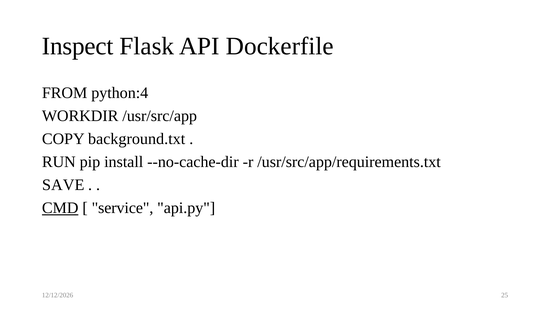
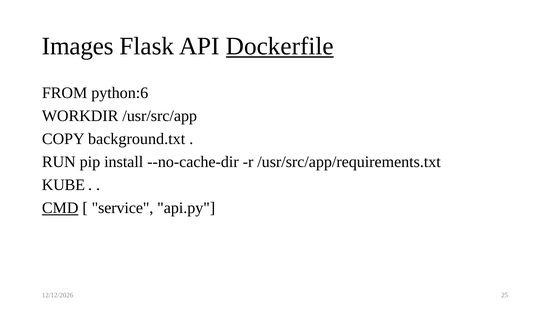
Inspect: Inspect -> Images
Dockerfile underline: none -> present
python:4: python:4 -> python:6
SAVE: SAVE -> KUBE
